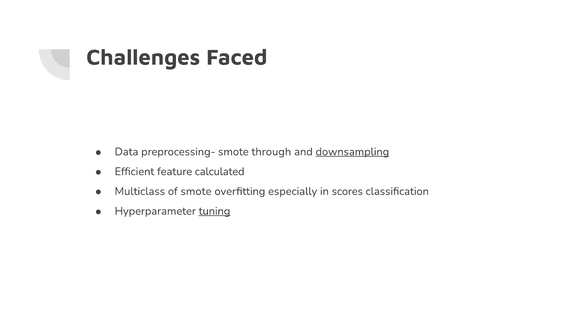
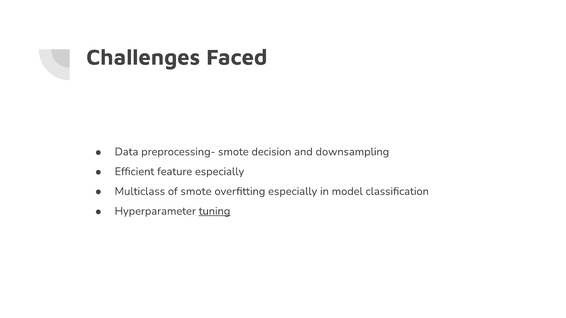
through: through -> decision
downsampling underline: present -> none
feature calculated: calculated -> especially
scores: scores -> model
